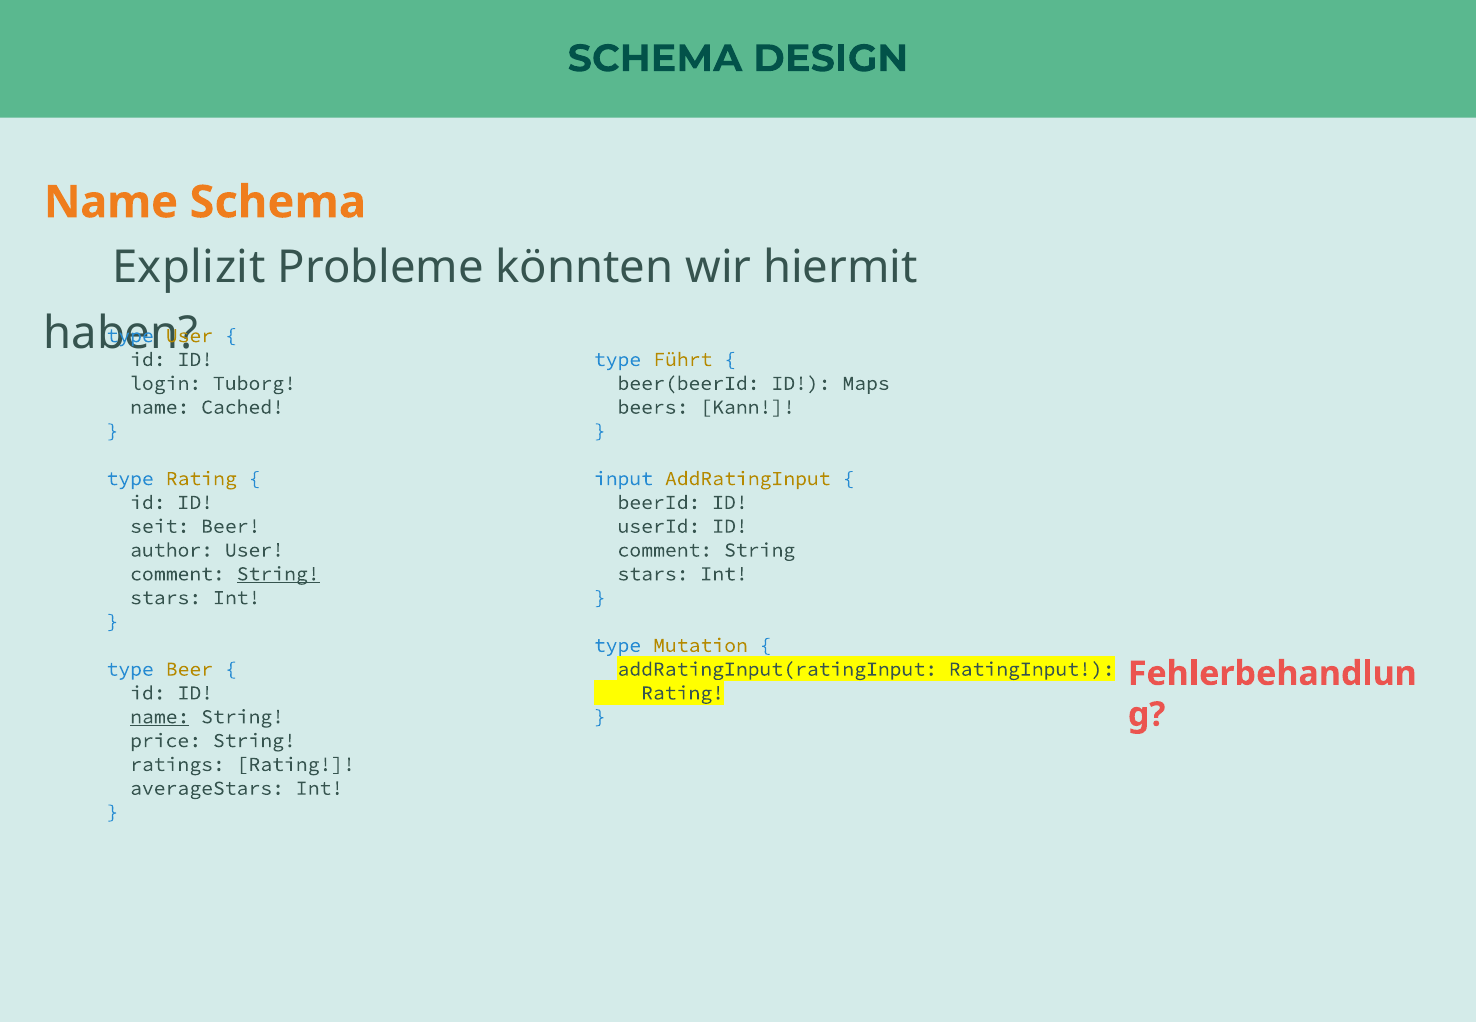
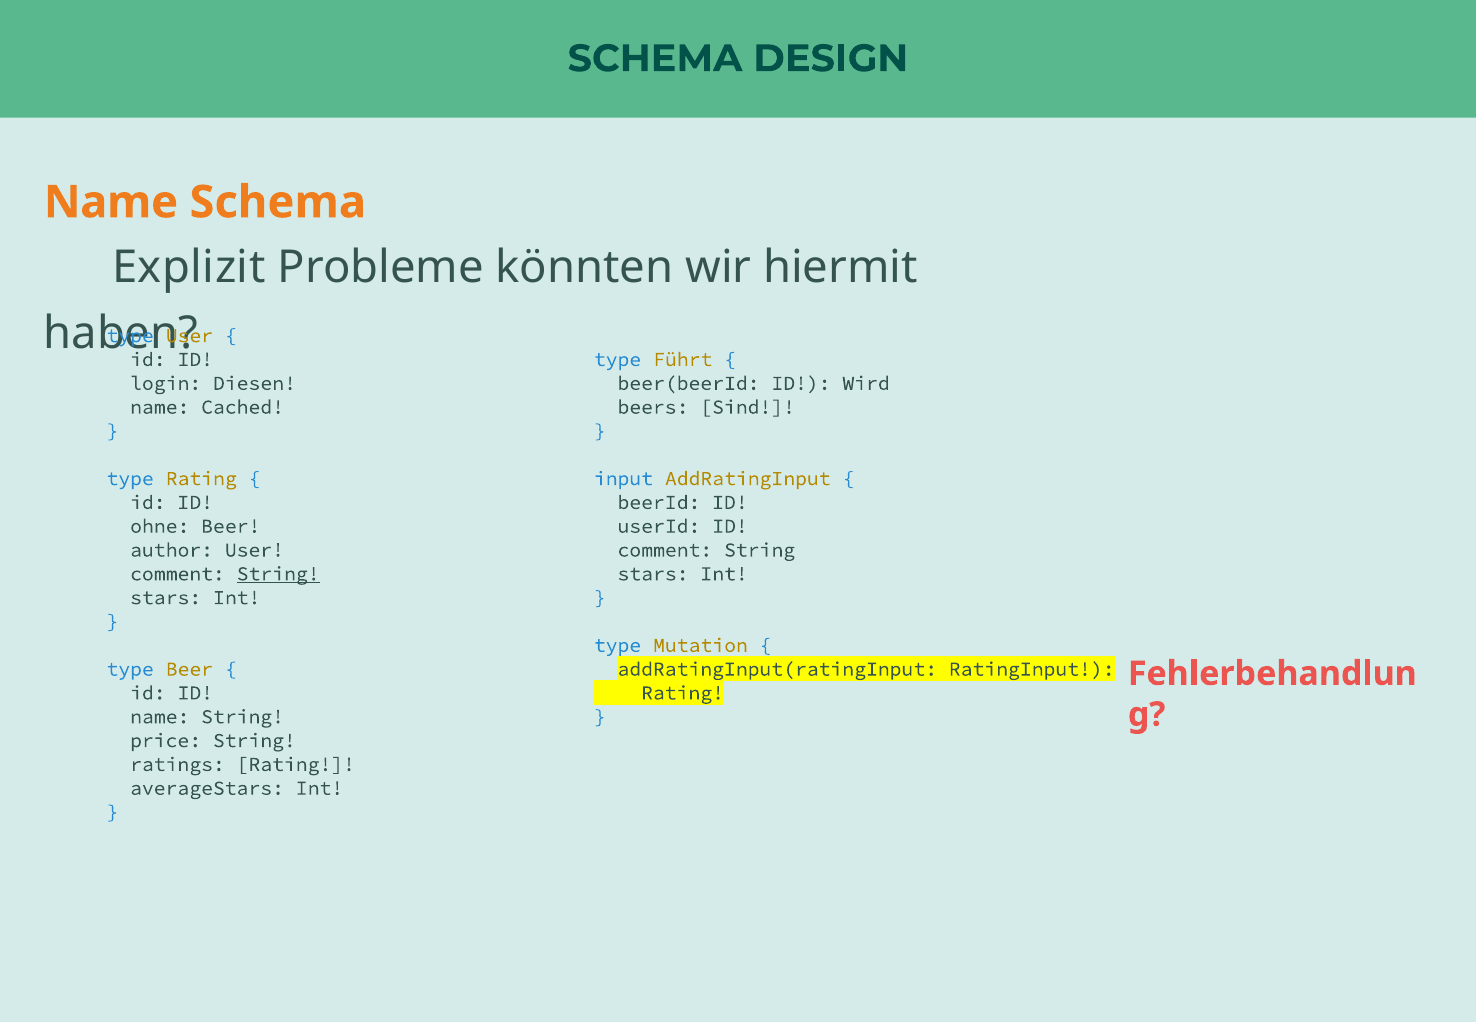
Tuborg: Tuborg -> Diesen
Maps: Maps -> Wird
Kann: Kann -> Sind
seit: seit -> ohne
name at (160, 717) underline: present -> none
